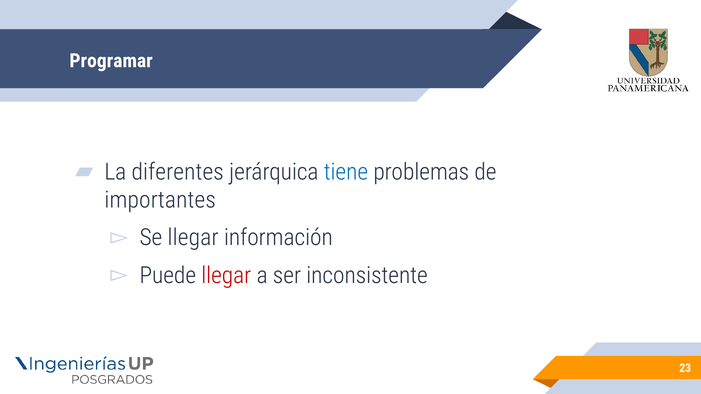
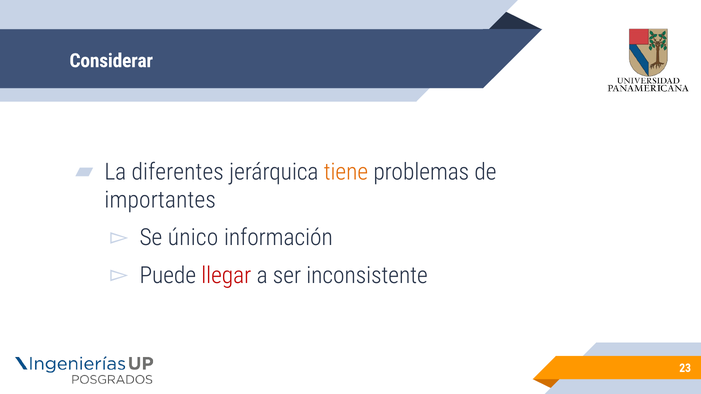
Programar: Programar -> Considerar
tiene colour: blue -> orange
Se llegar: llegar -> único
